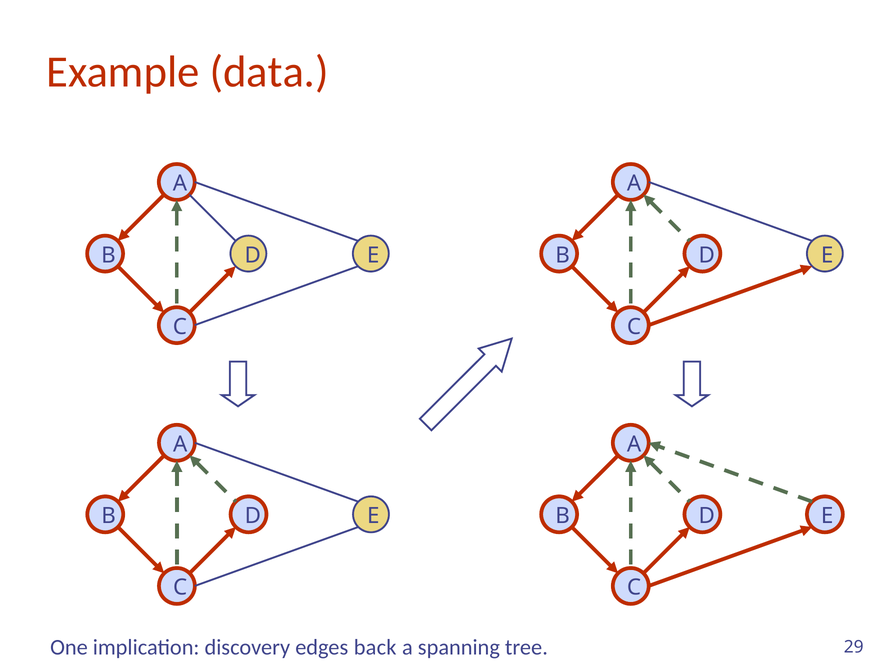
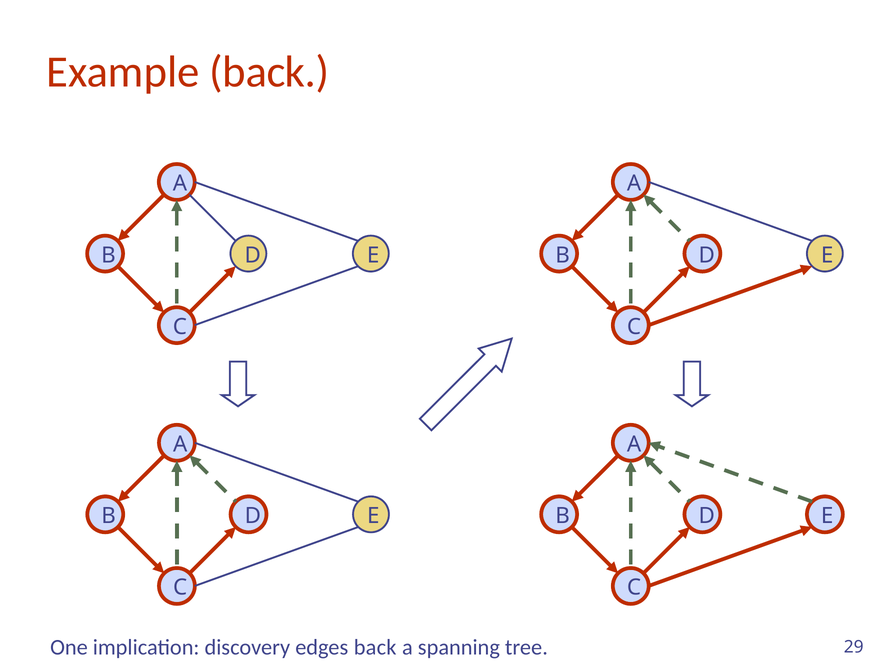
Example data: data -> back
